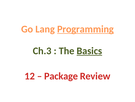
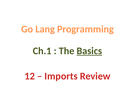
Programming underline: present -> none
Ch.3: Ch.3 -> Ch.1
Package: Package -> Imports
